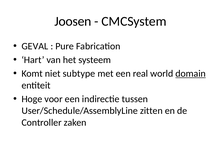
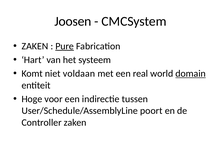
GEVAL at (35, 46): GEVAL -> ZAKEN
Pure underline: none -> present
subtype: subtype -> voldaan
zitten: zitten -> poort
